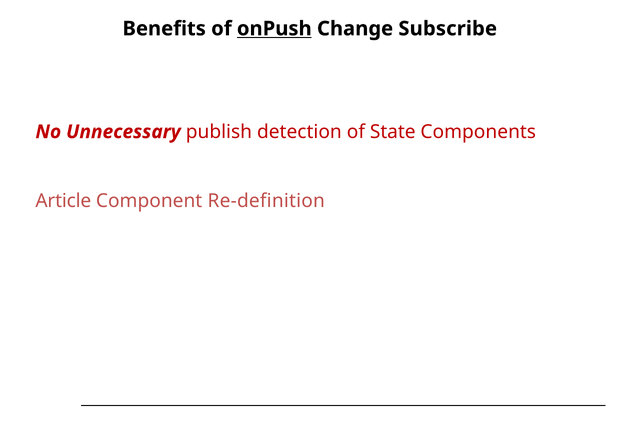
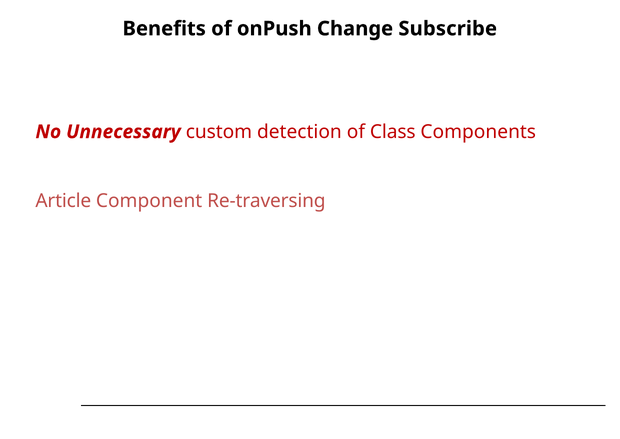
onPush underline: present -> none
publish: publish -> custom
State: State -> Class
Re-definition: Re-definition -> Re-traversing
